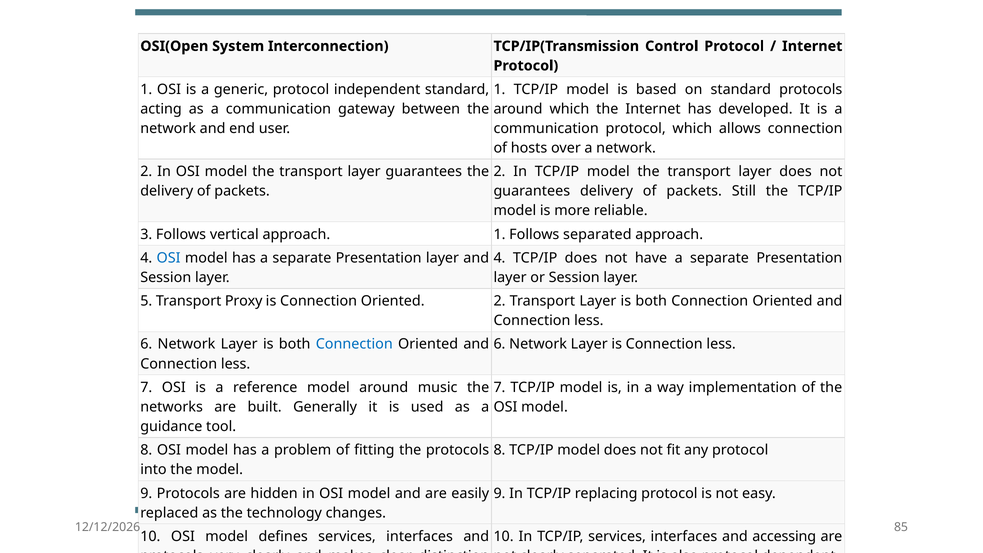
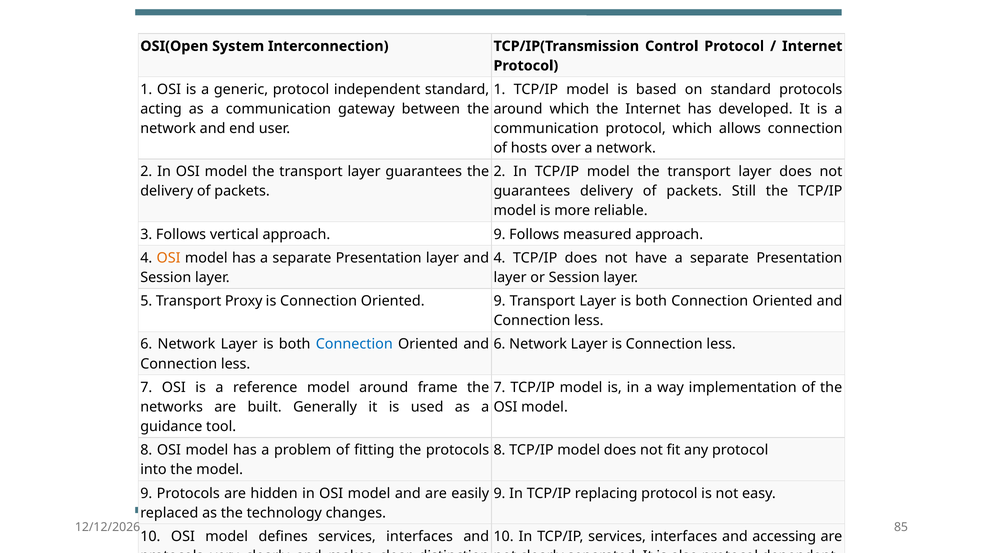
approach 1: 1 -> 9
Follows separated: separated -> measured
OSI at (169, 258) colour: blue -> orange
Oriented 2: 2 -> 9
music: music -> frame
